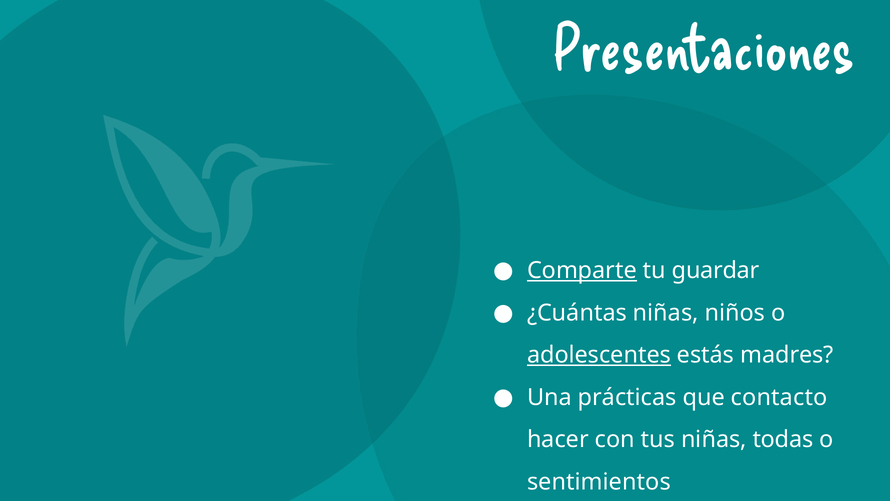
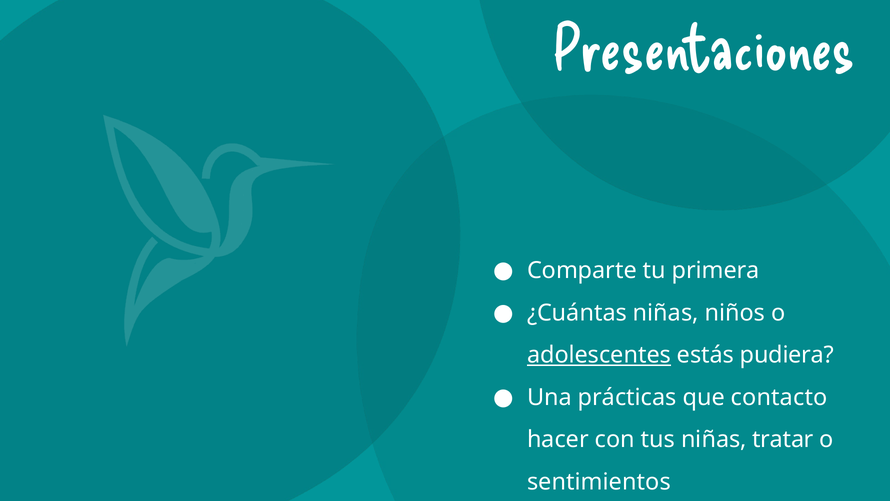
Comparte underline: present -> none
guardar: guardar -> primera
madres: madres -> pudiera
todas: todas -> tratar
